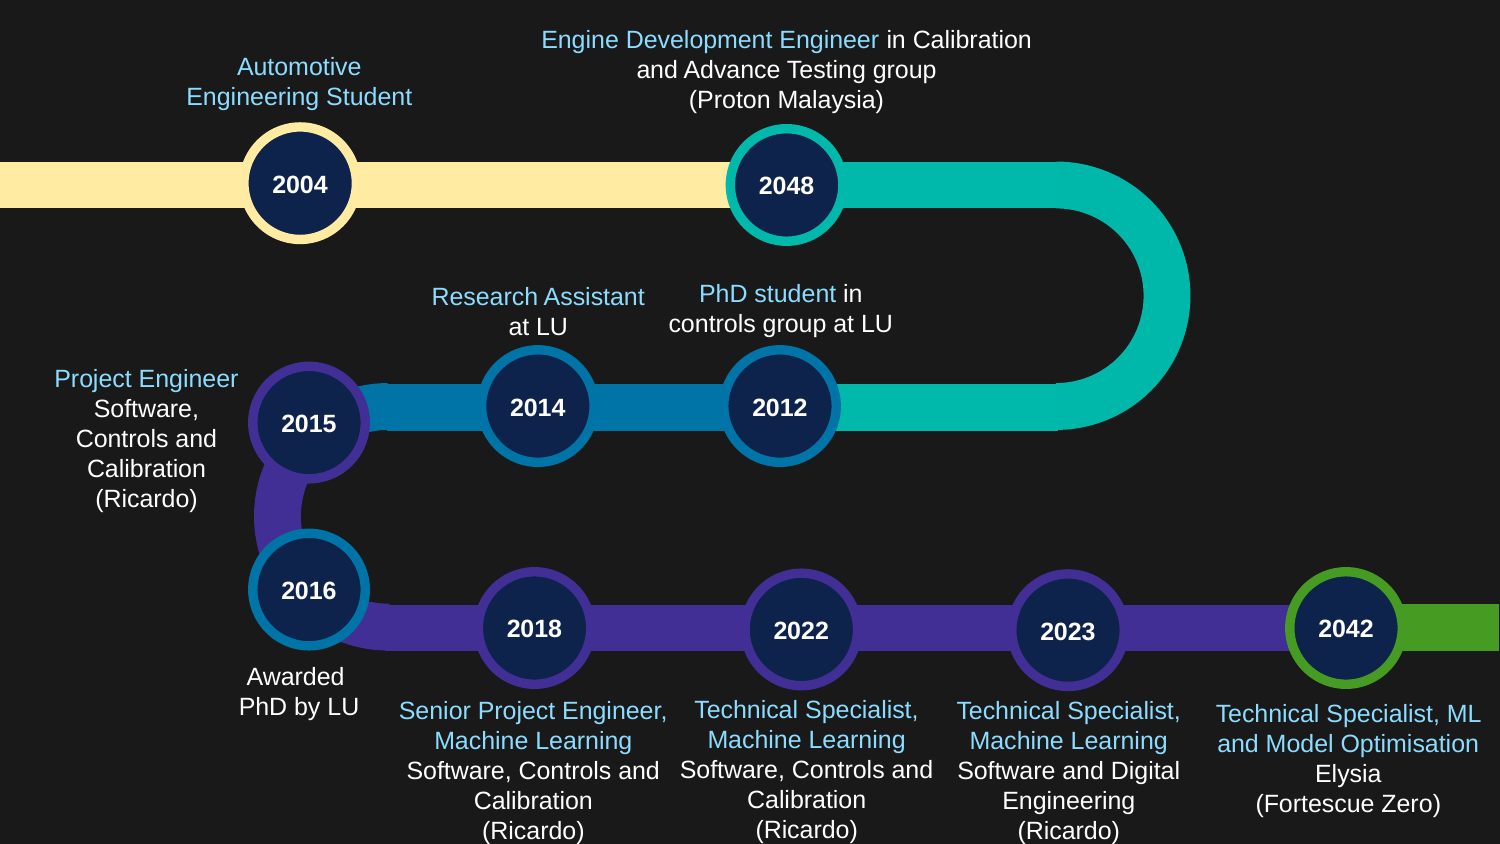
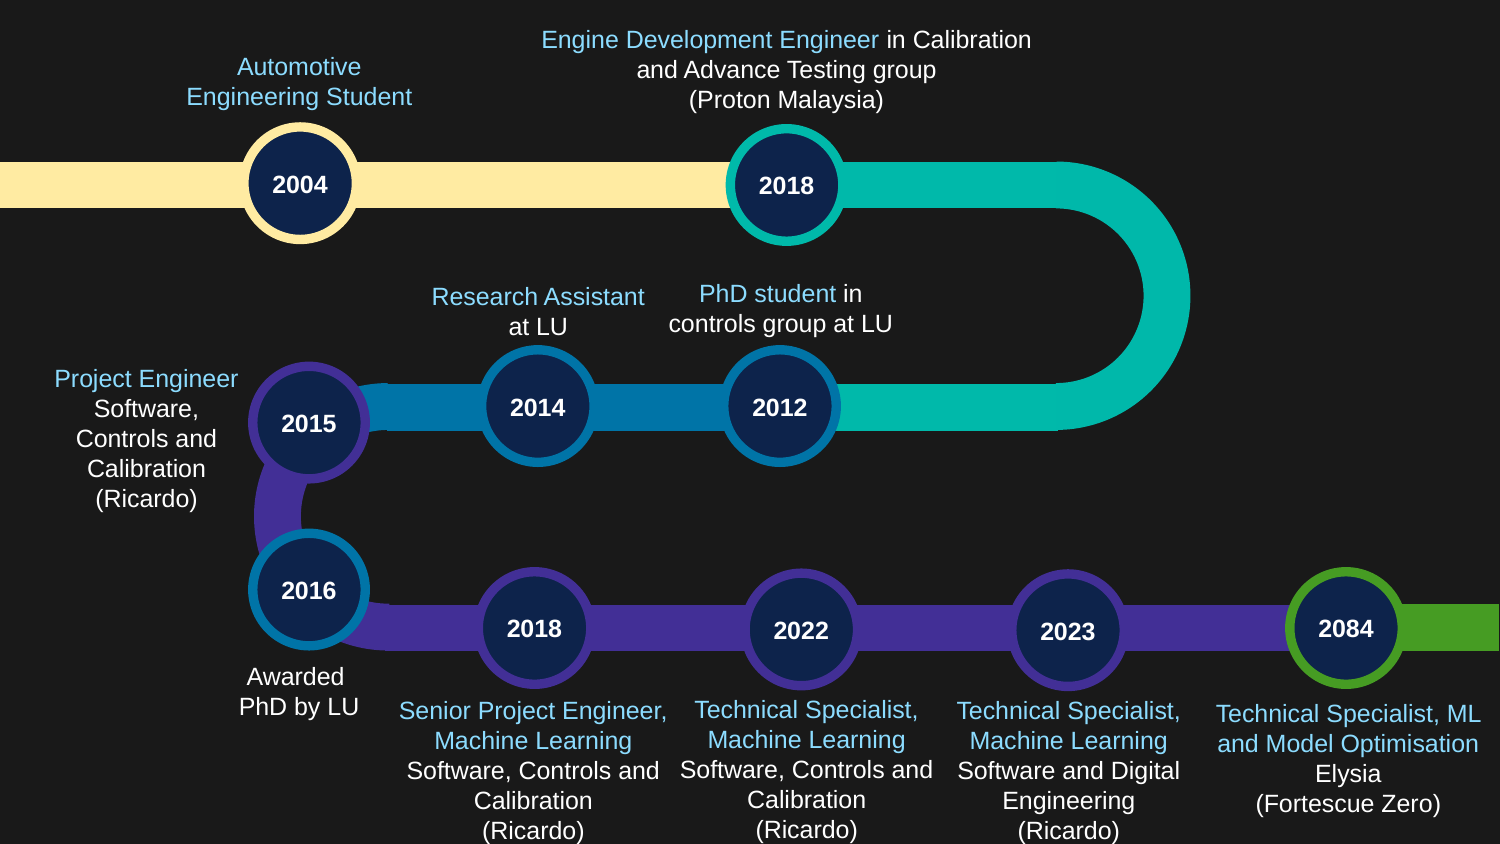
2048 at (787, 187): 2048 -> 2018
2042: 2042 -> 2084
